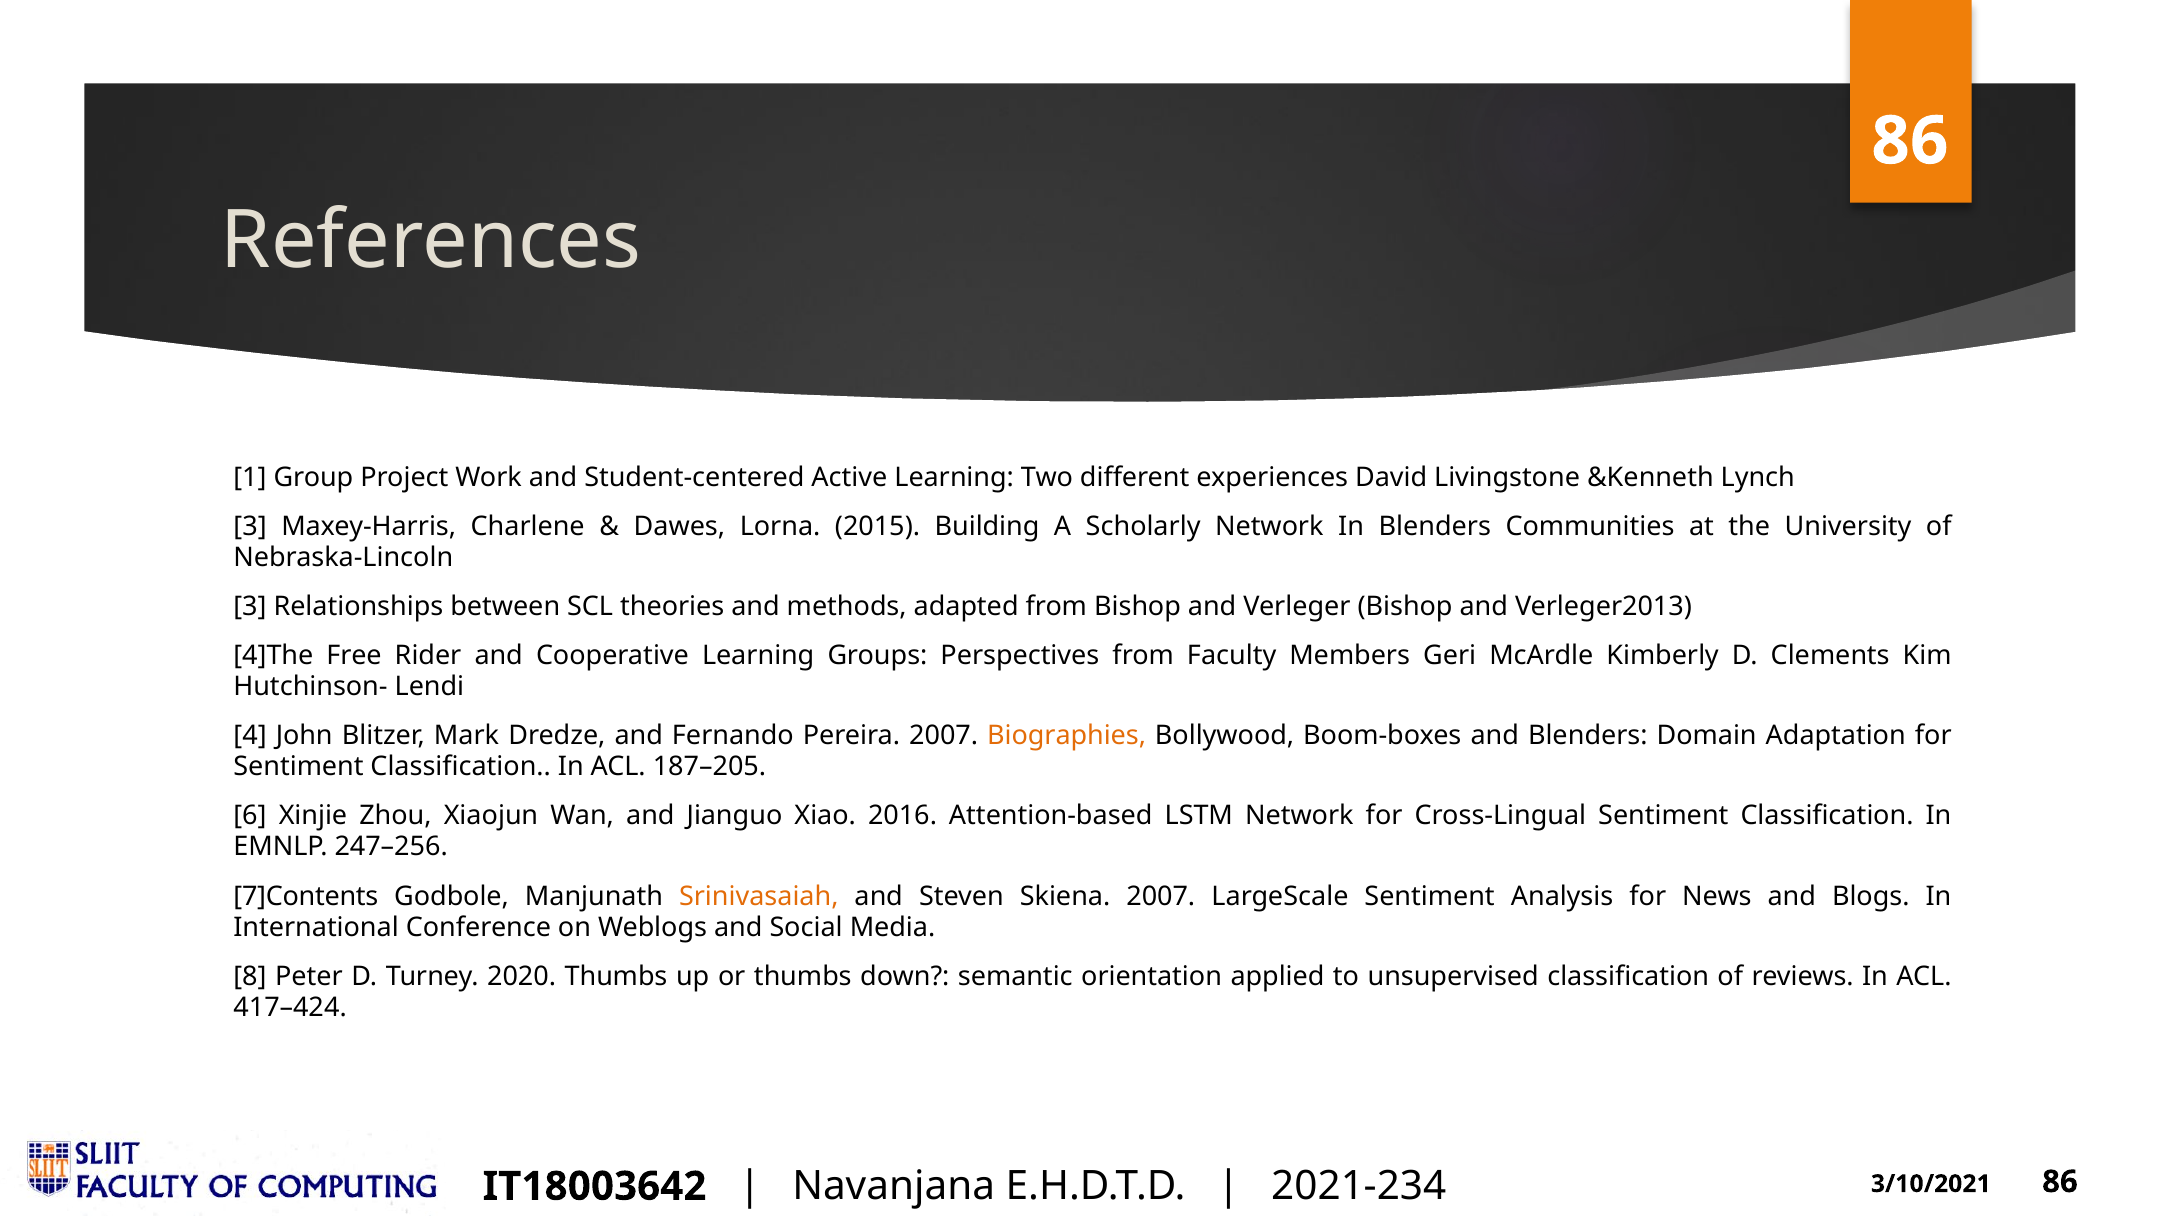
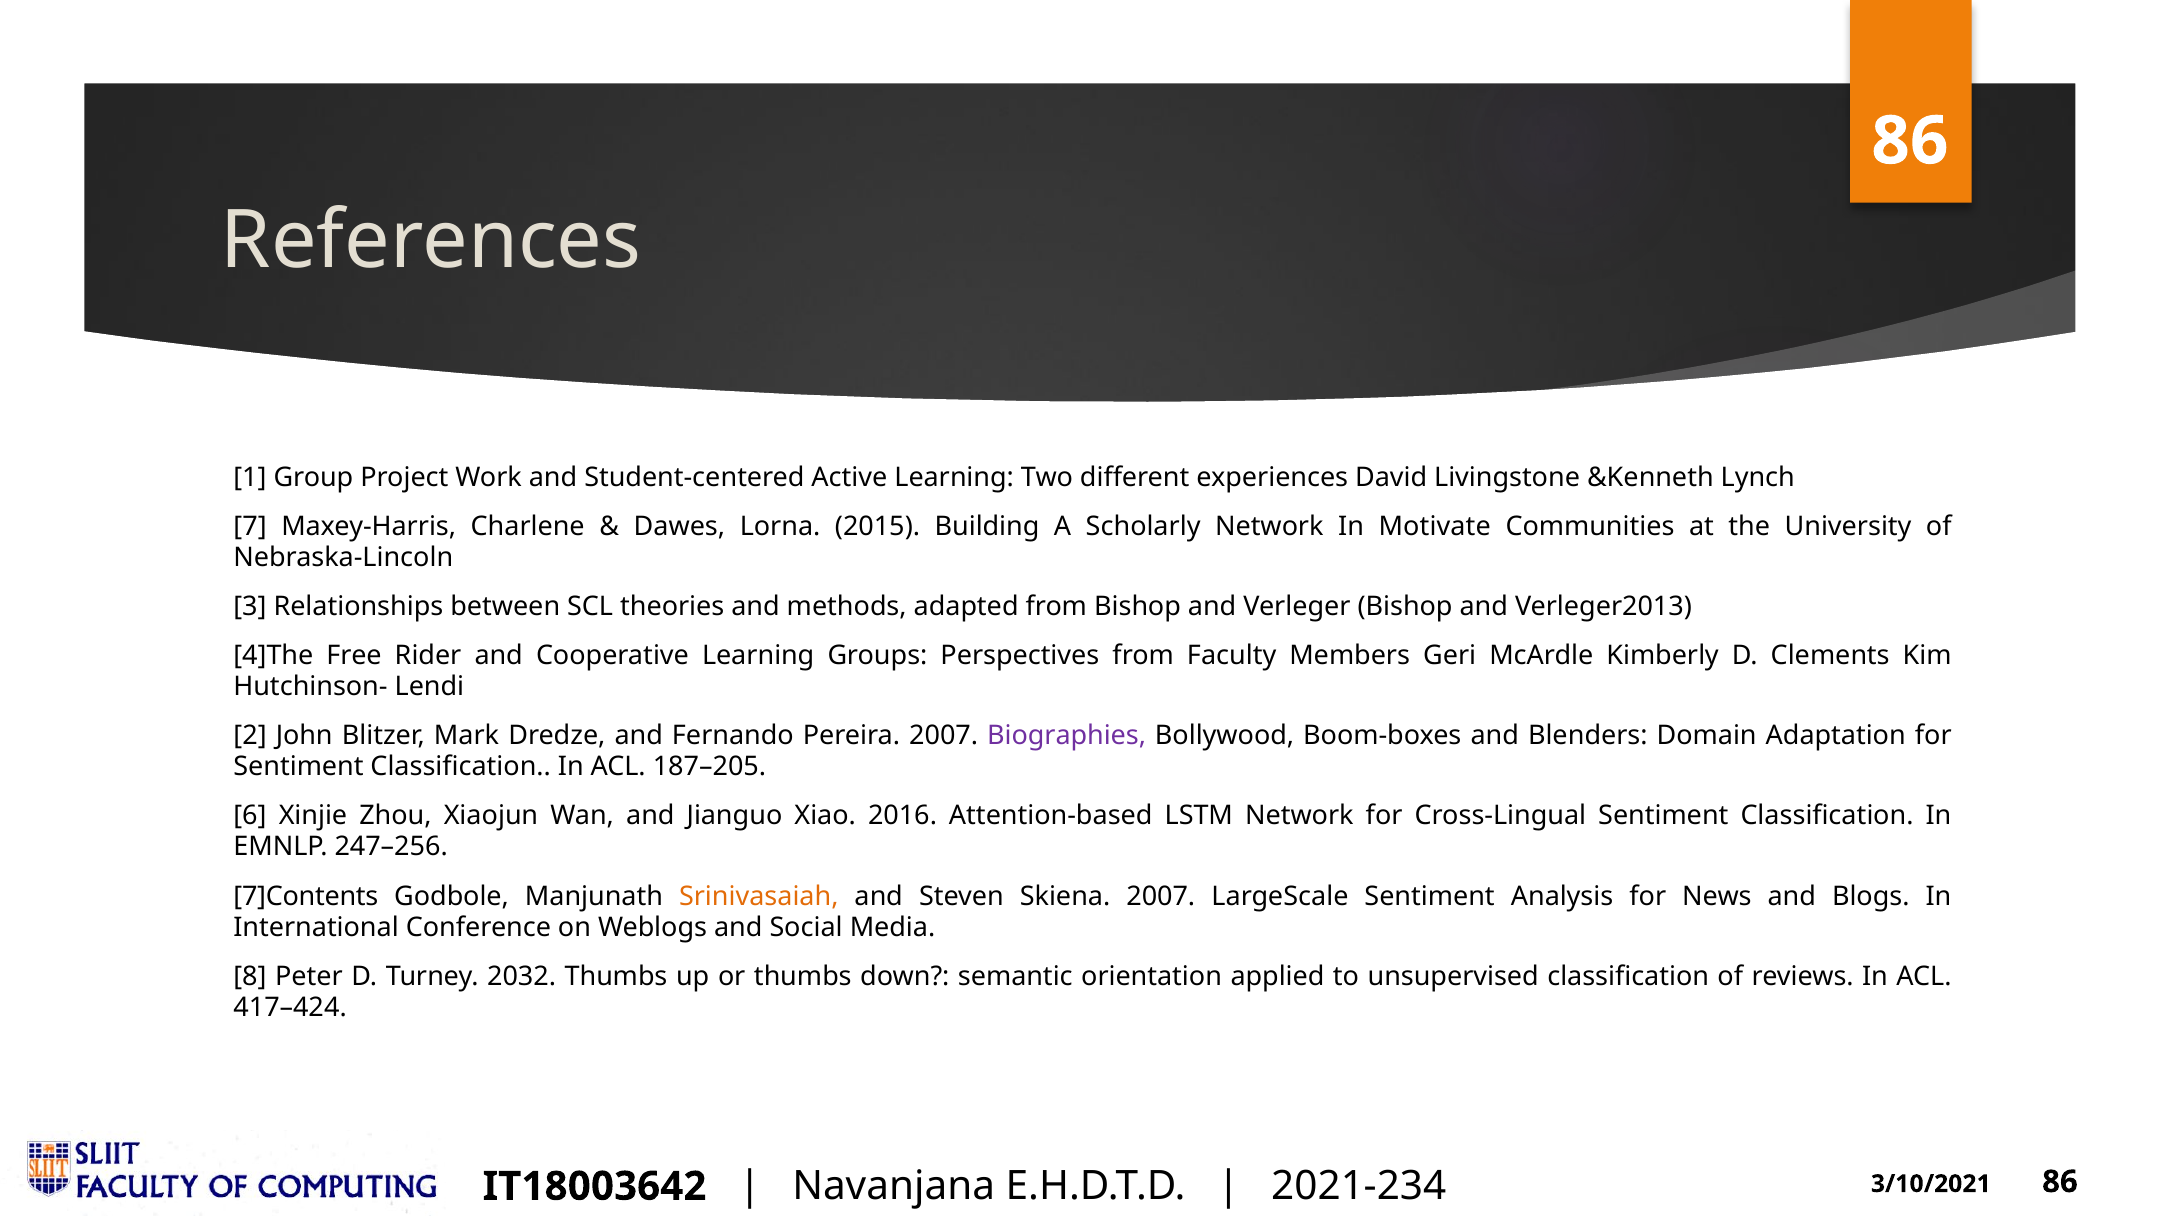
3 at (250, 526): 3 -> 7
In Blenders: Blenders -> Motivate
4: 4 -> 2
Biographies colour: orange -> purple
2020: 2020 -> 2032
